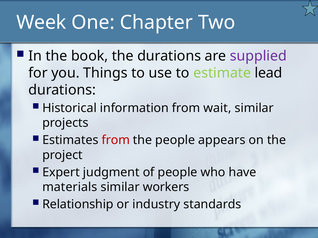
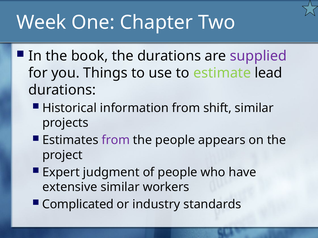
wait: wait -> shift
from at (116, 140) colour: red -> purple
materials: materials -> extensive
Relationship: Relationship -> Complicated
